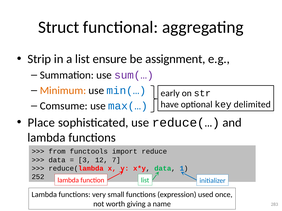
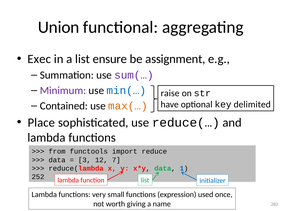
Struct: Struct -> Union
Strip: Strip -> Exec
Minimum colour: orange -> purple
early: early -> raise
Comsume: Comsume -> Contained
max(… colour: blue -> orange
